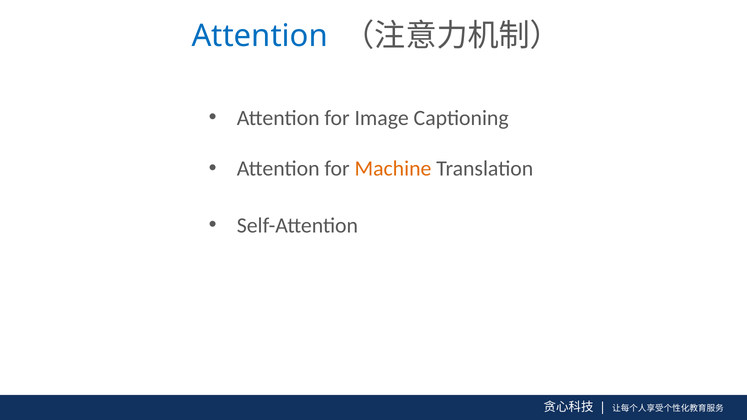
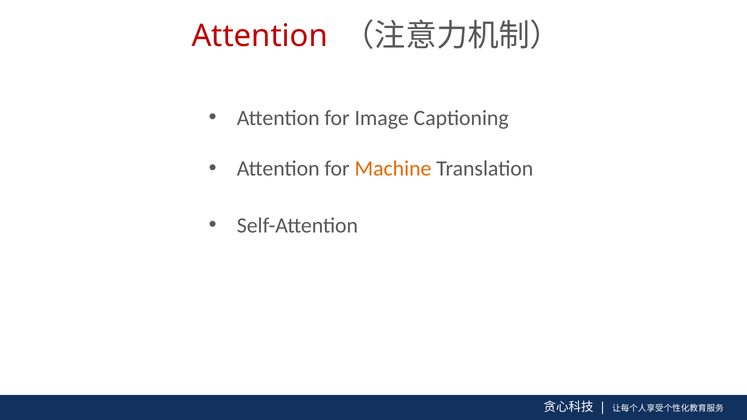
Attention at (260, 36) colour: blue -> red
